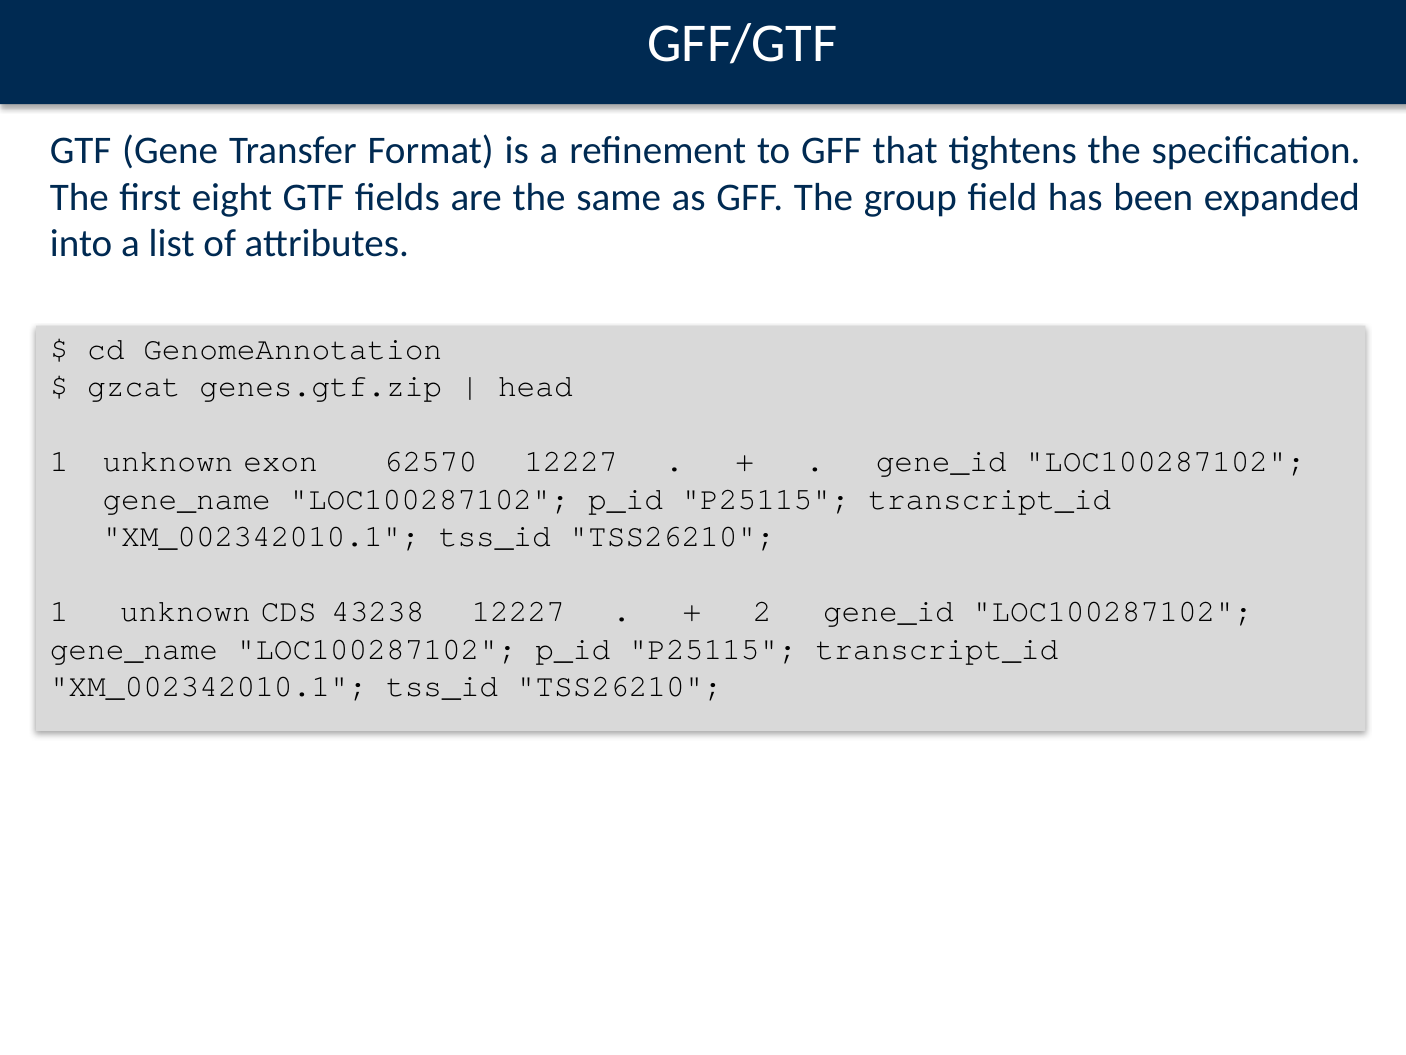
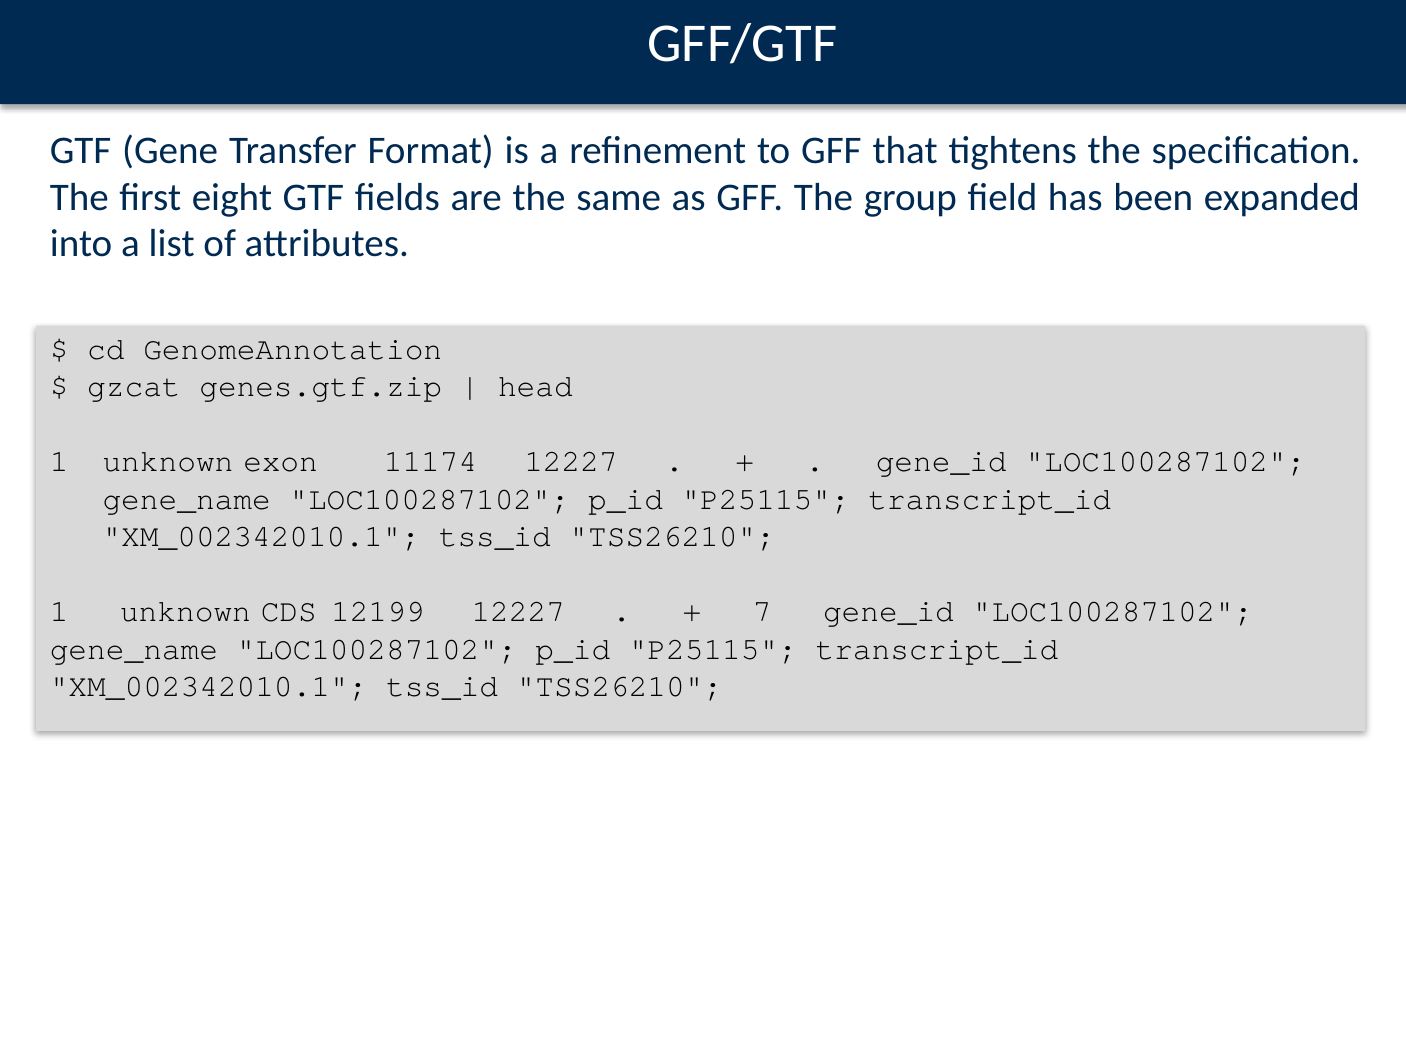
62570: 62570 -> 11174
43238: 43238 -> 12199
2: 2 -> 7
